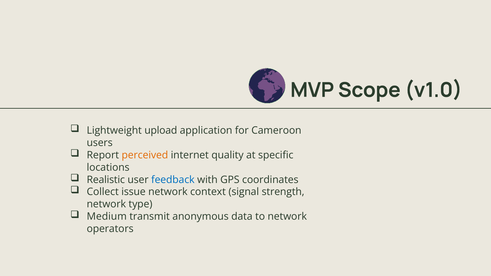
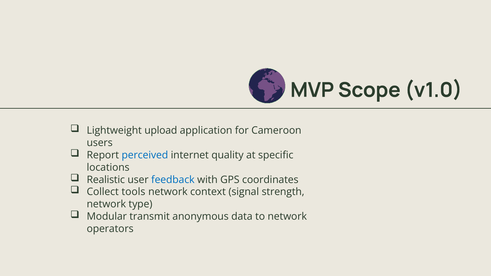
perceived colour: orange -> blue
issue: issue -> tools
Medium: Medium -> Modular
